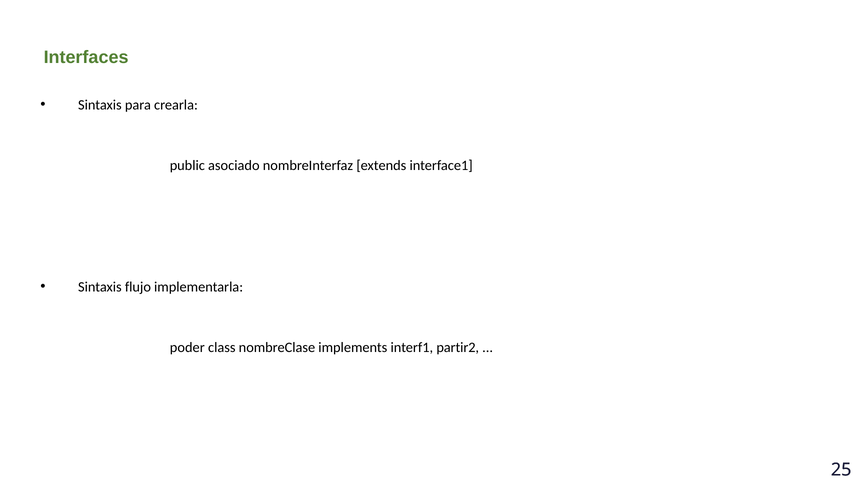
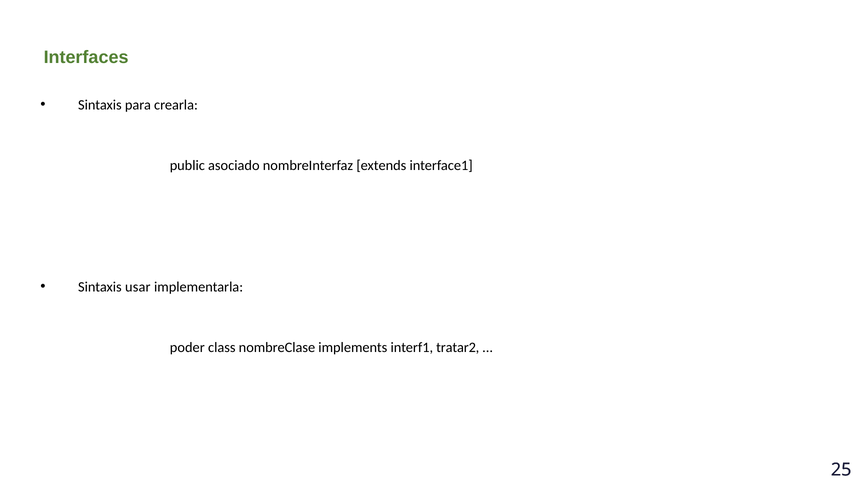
flujo: flujo -> usar
partir2: partir2 -> tratar2
